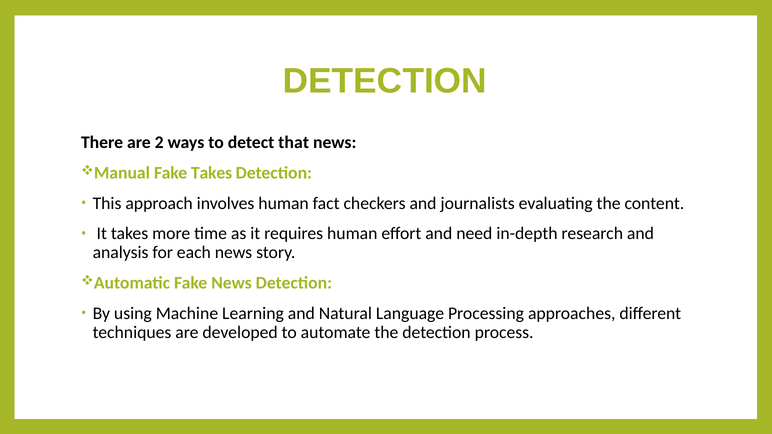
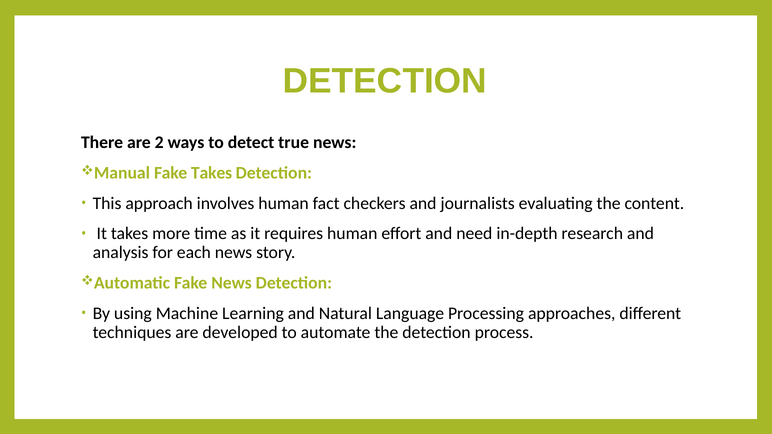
that: that -> true
